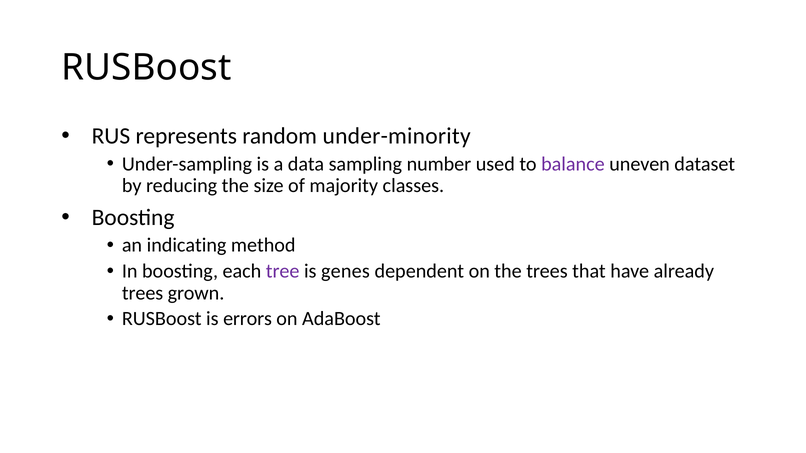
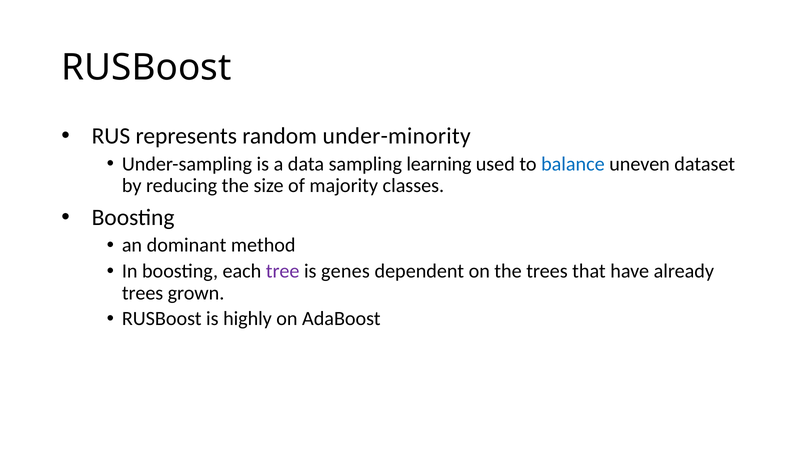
number: number -> learning
balance colour: purple -> blue
indicating: indicating -> dominant
errors: errors -> highly
